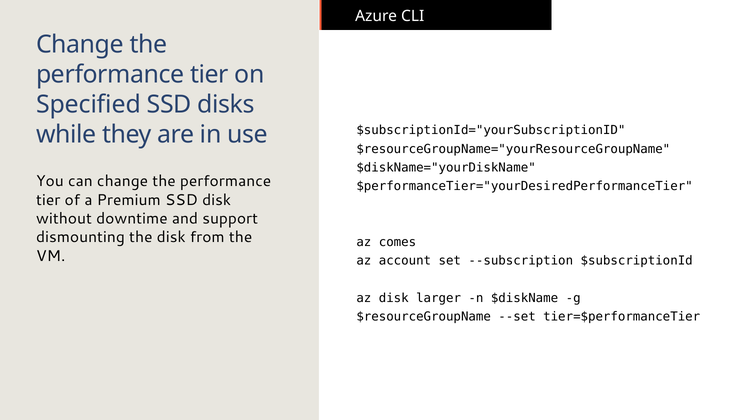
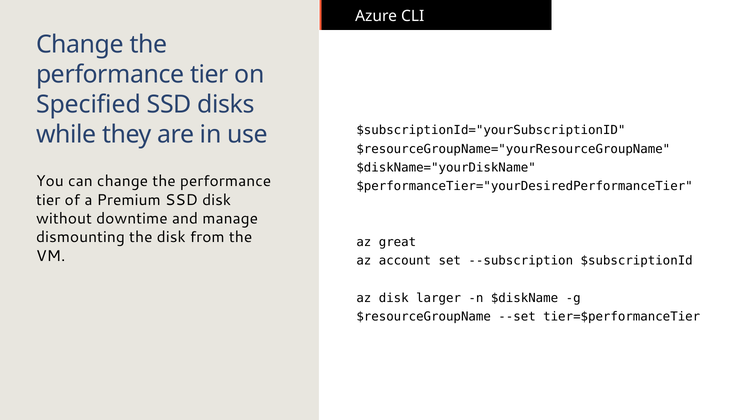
support: support -> manage
comes: comes -> great
